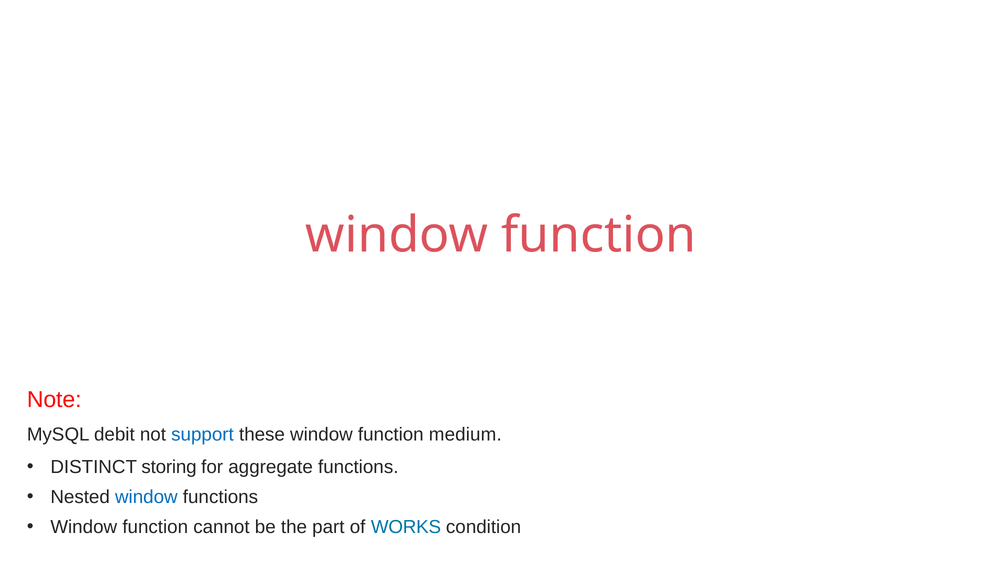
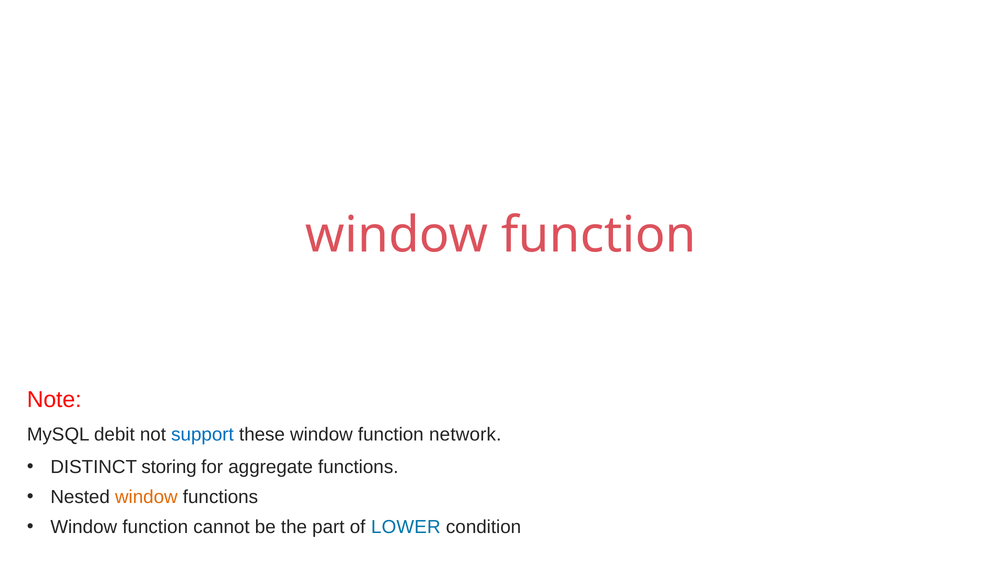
medium: medium -> network
window at (146, 497) colour: blue -> orange
WORKS: WORKS -> LOWER
